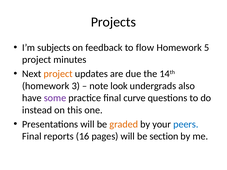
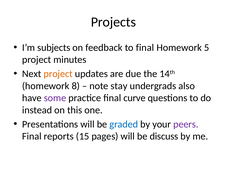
to flow: flow -> final
3: 3 -> 8
look: look -> stay
graded colour: orange -> blue
peers colour: blue -> purple
16: 16 -> 15
section: section -> discuss
